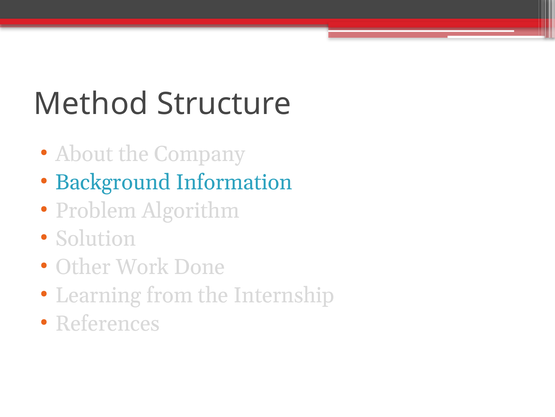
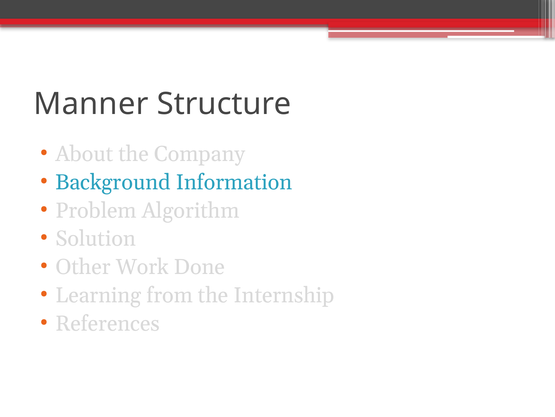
Method: Method -> Manner
